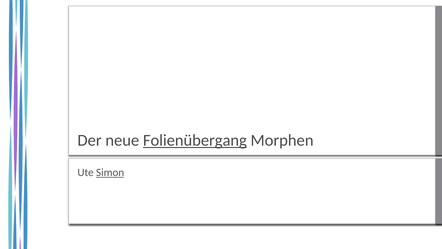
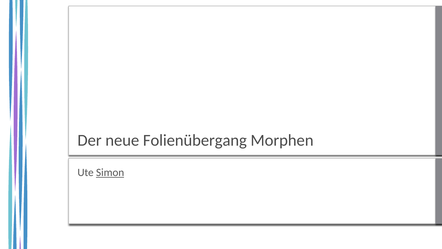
Folienübergang underline: present -> none
